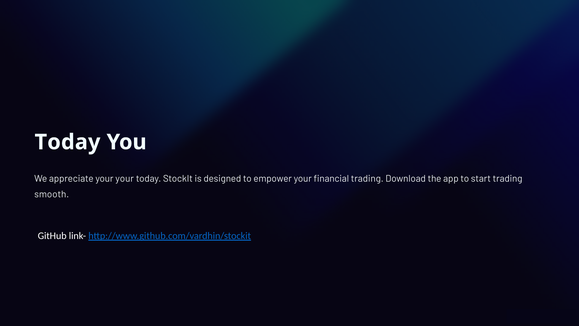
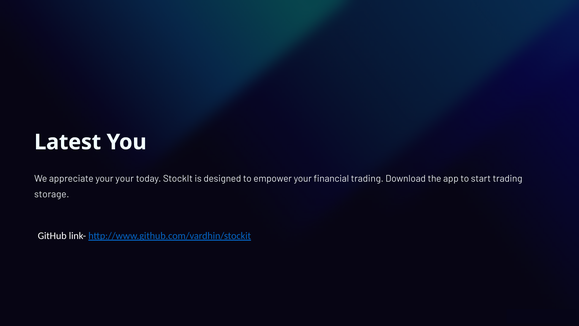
Today at (67, 142): Today -> Latest
smooth: smooth -> storage
